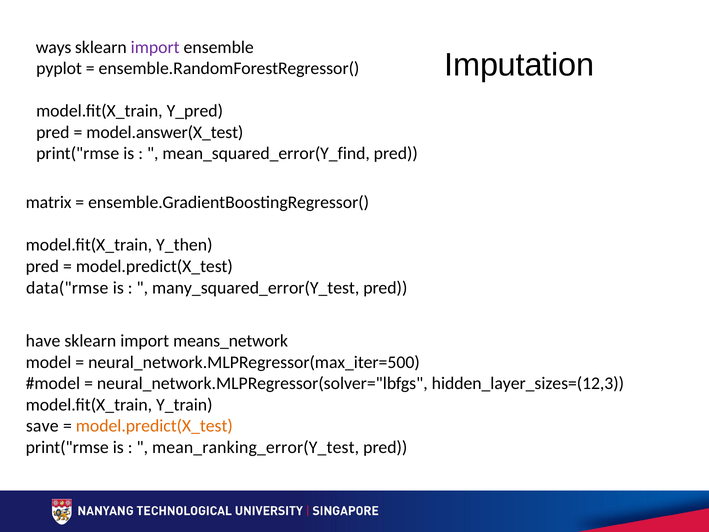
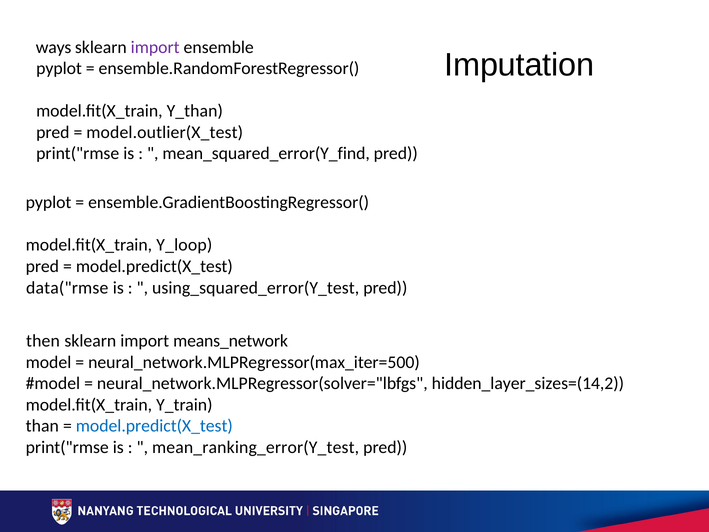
Y_pred: Y_pred -> Y_than
model.answer(X_test: model.answer(X_test -> model.outlier(X_test
matrix at (49, 202): matrix -> pyplot
Y_then: Y_then -> Y_loop
many_squared_error(Y_test: many_squared_error(Y_test -> using_squared_error(Y_test
have: have -> then
hidden_layer_sizes=(12,3: hidden_layer_sizes=(12,3 -> hidden_layer_sizes=(14,2
save: save -> than
model.predict(X_test at (154, 426) colour: orange -> blue
